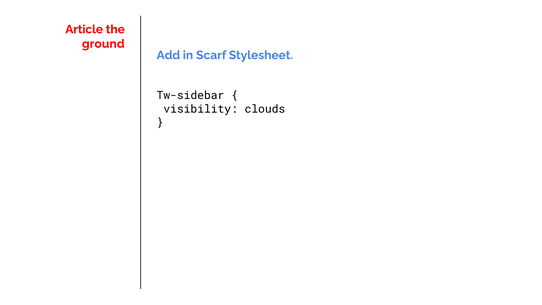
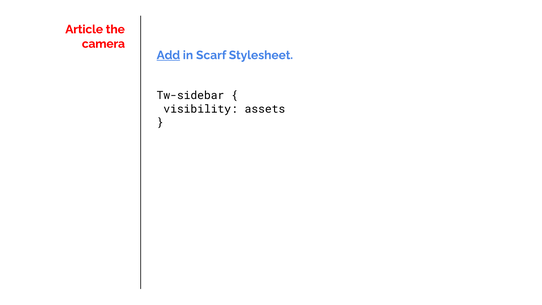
ground: ground -> camera
Add underline: none -> present
clouds: clouds -> assets
